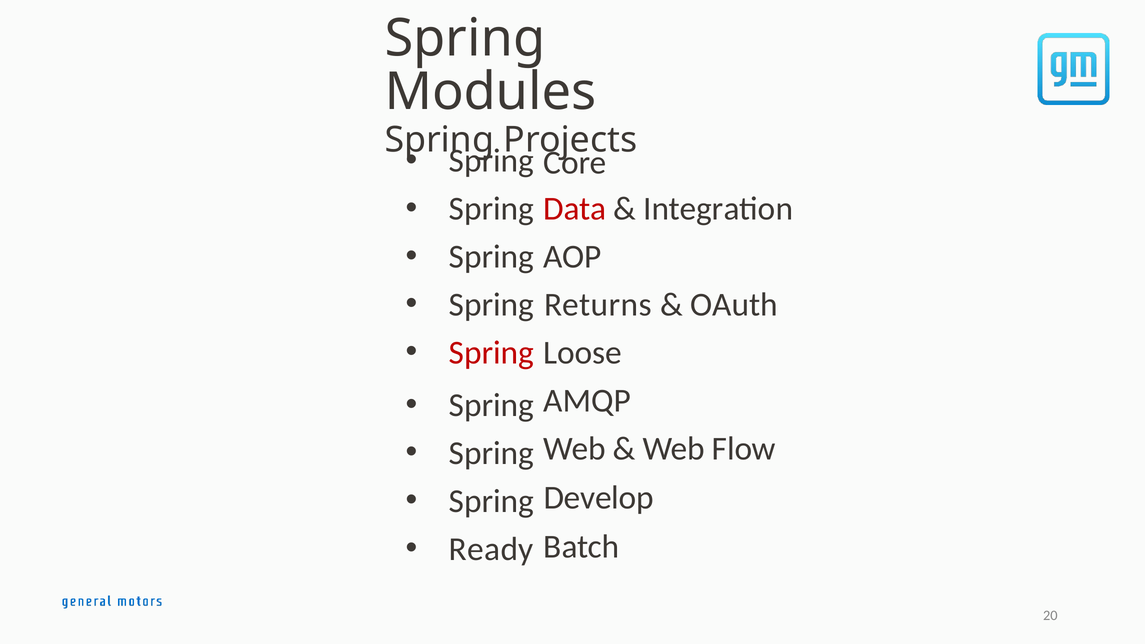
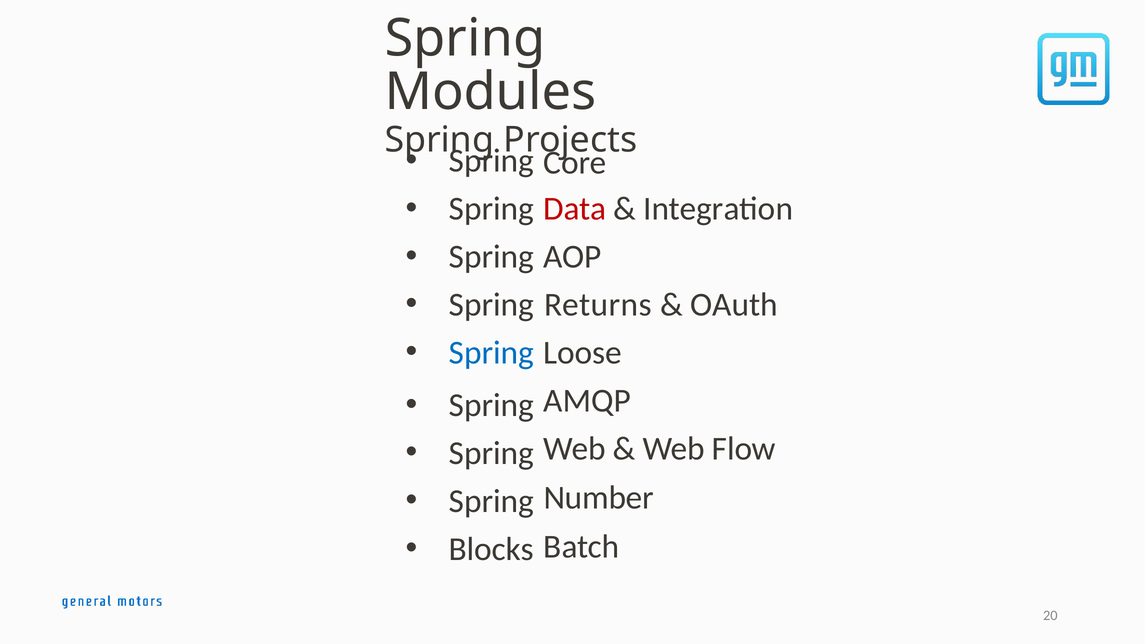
Spring at (491, 353) colour: red -> blue
Develop: Develop -> Number
Ready: Ready -> Blocks
